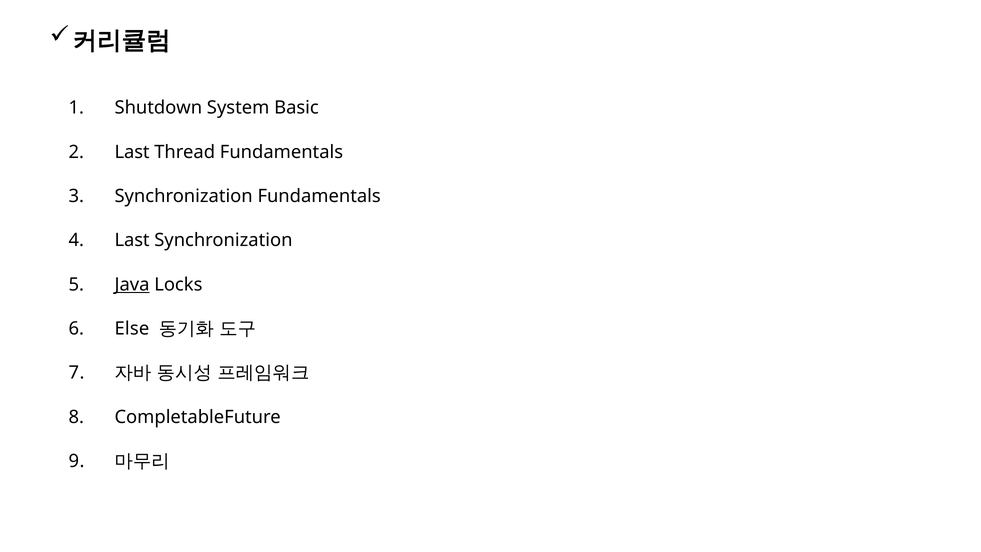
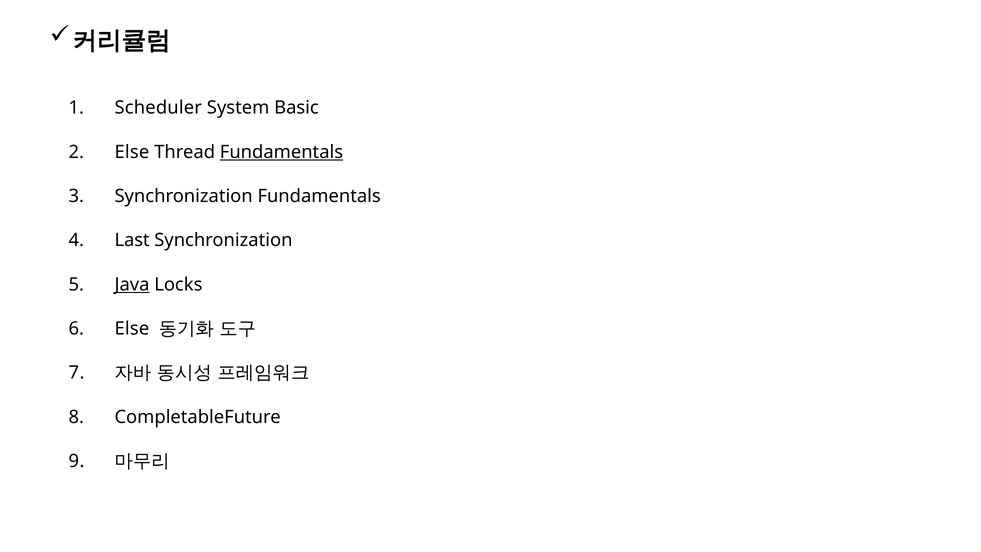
Shutdown: Shutdown -> Scheduler
Last at (132, 152): Last -> Else
Fundamentals at (281, 152) underline: none -> present
